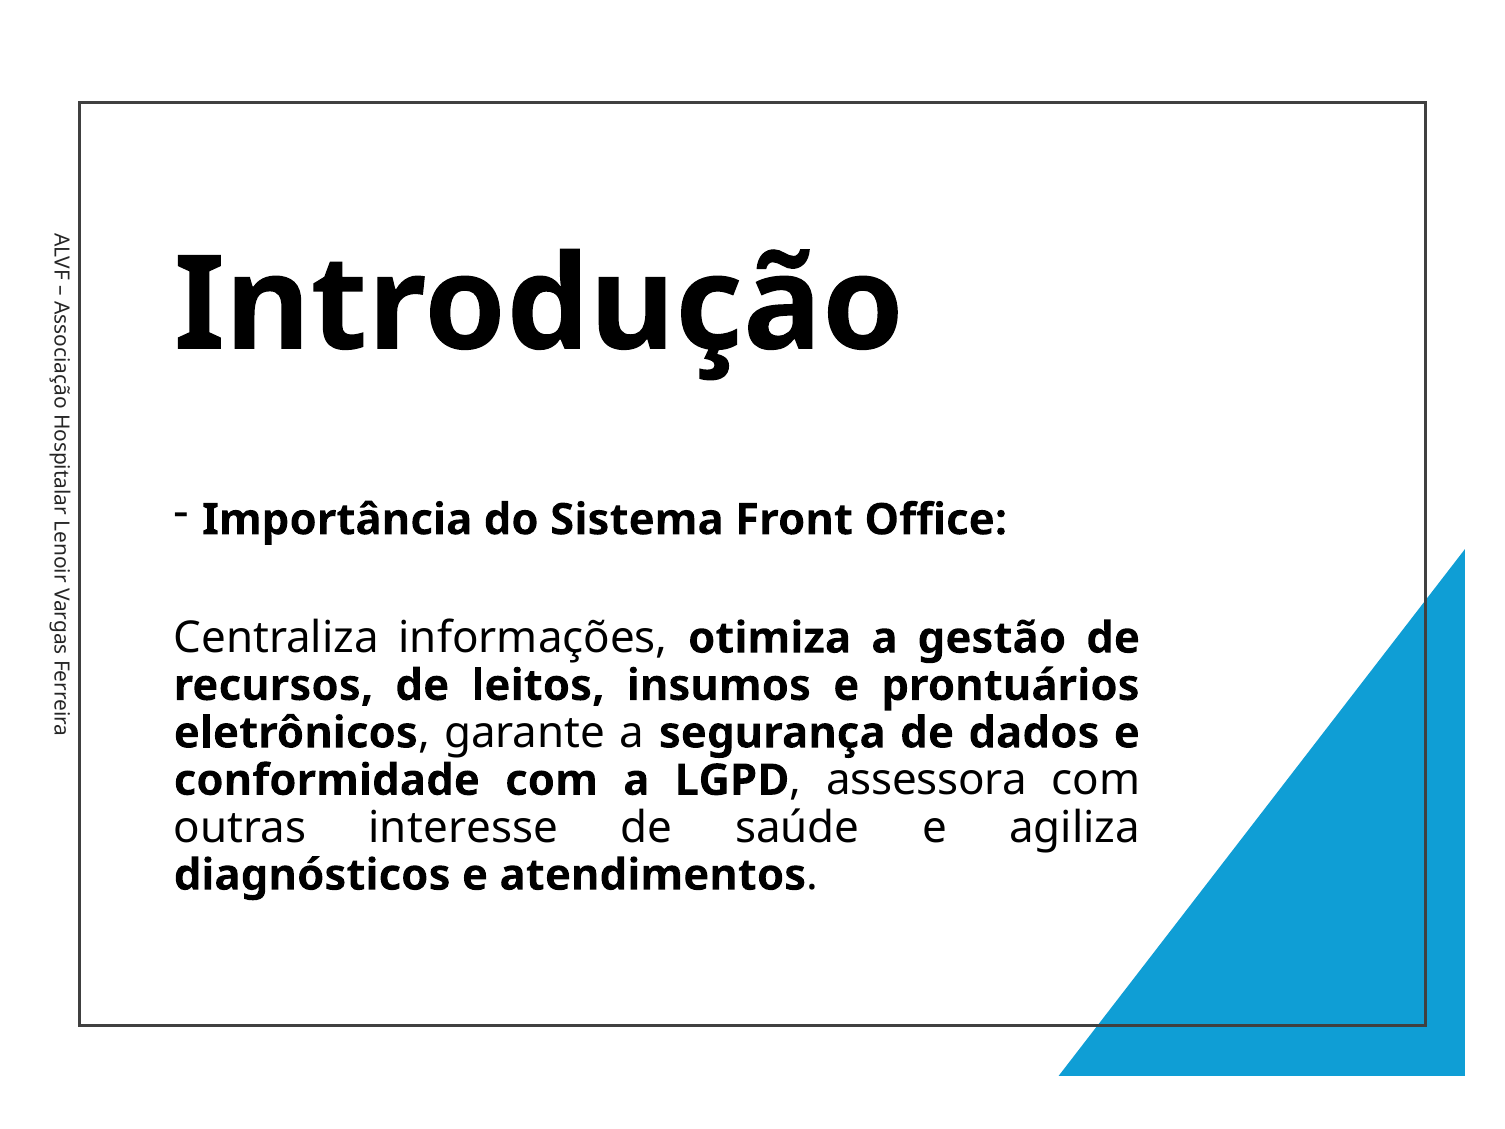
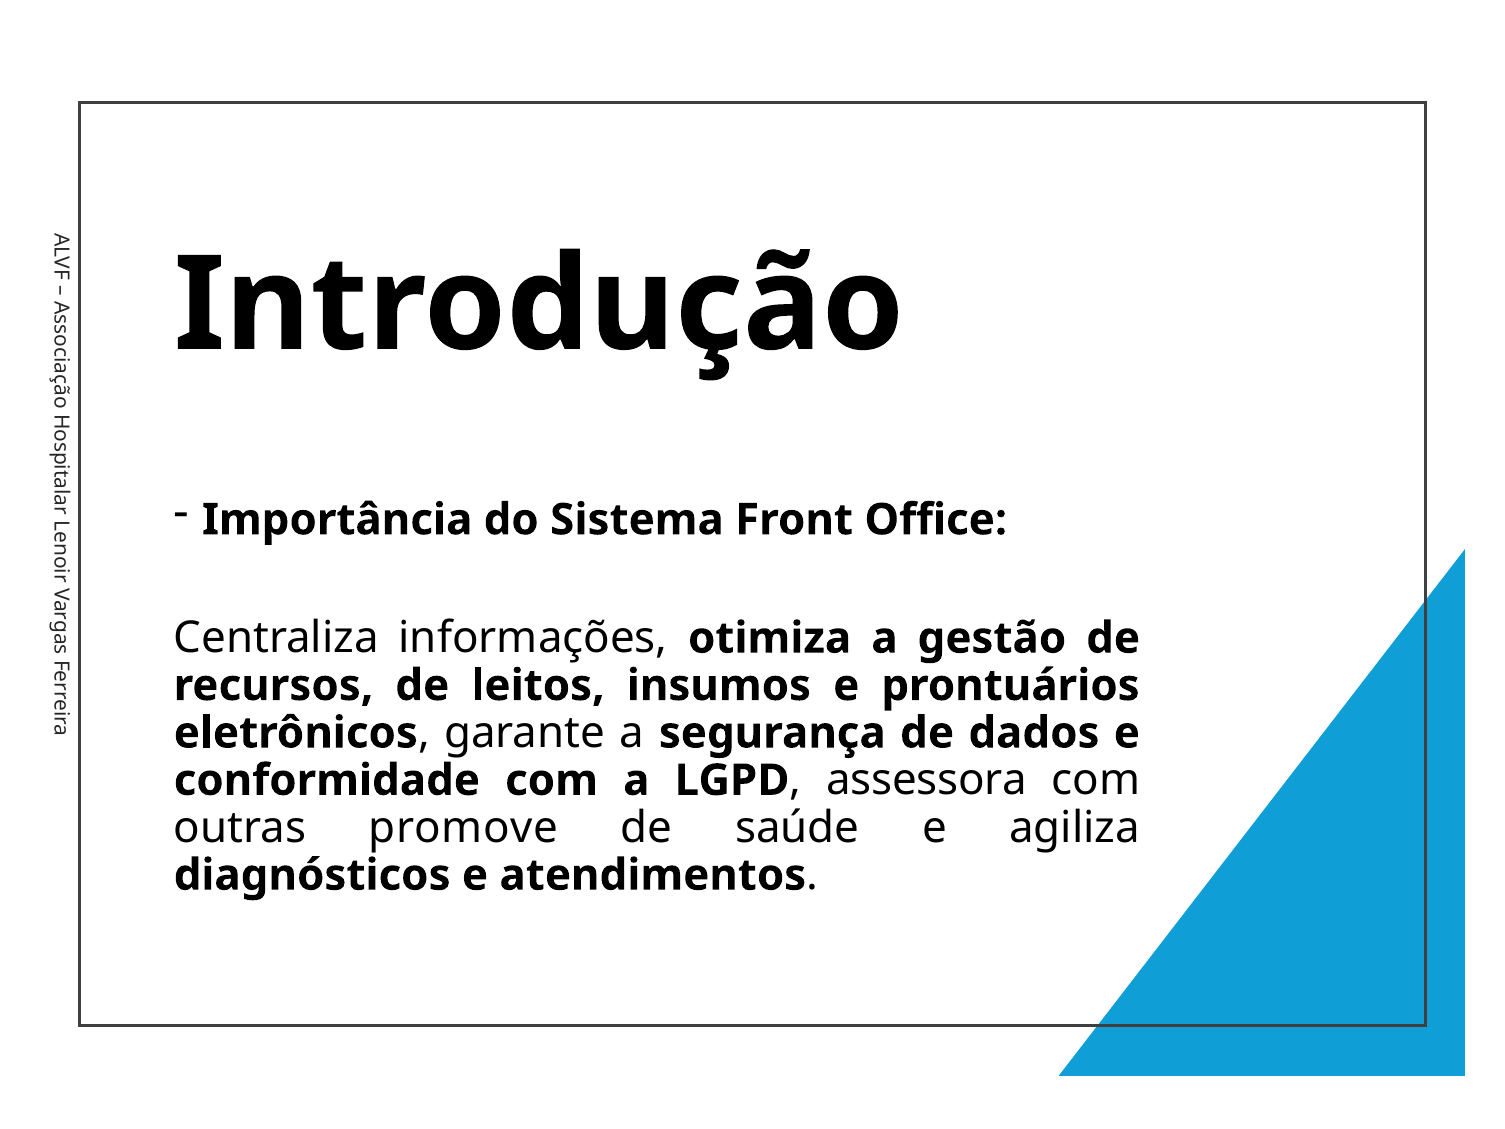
interesse: interesse -> promove
